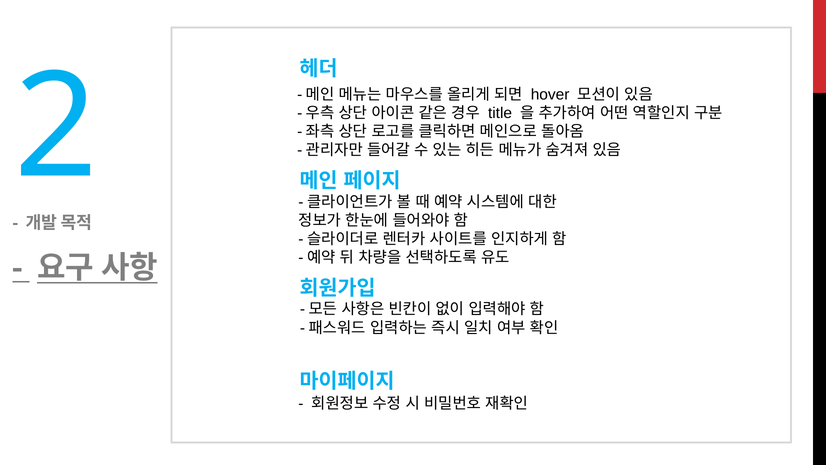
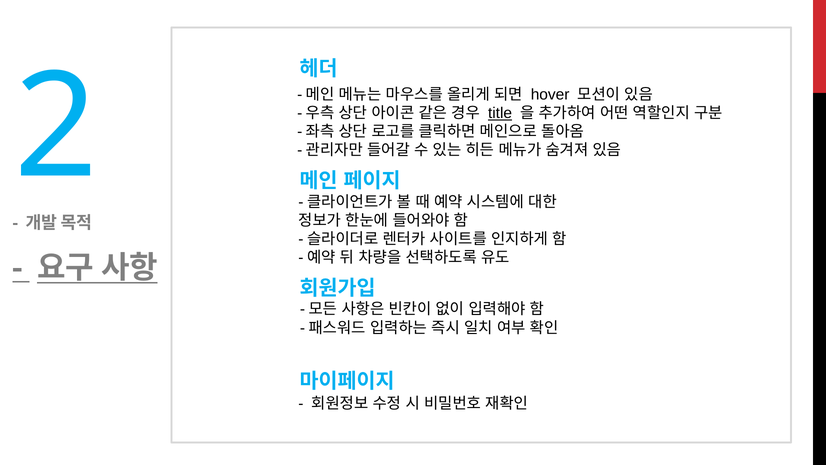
title underline: none -> present
